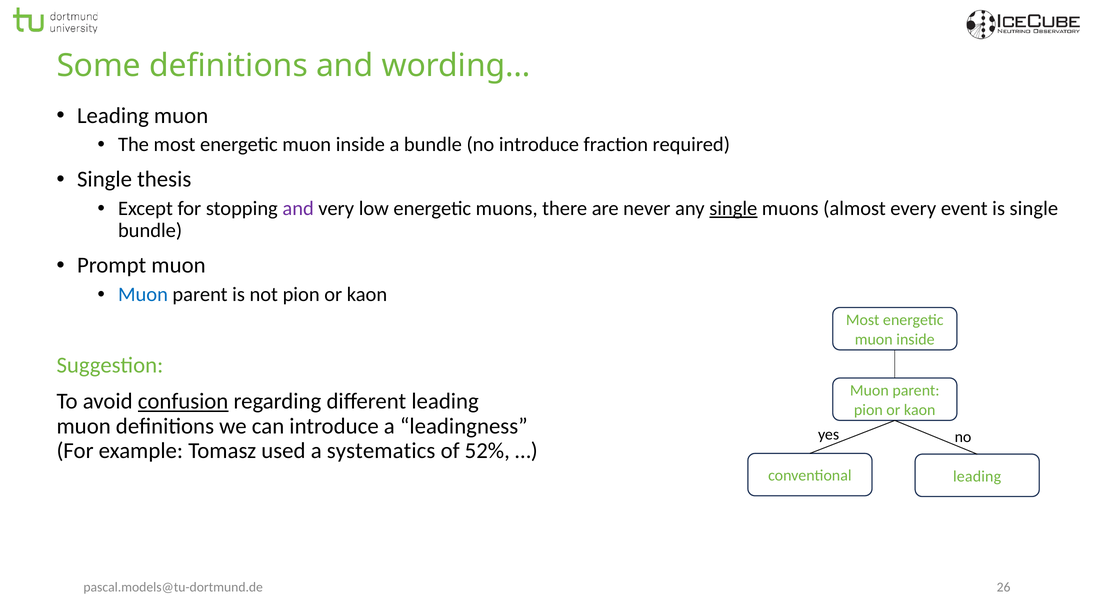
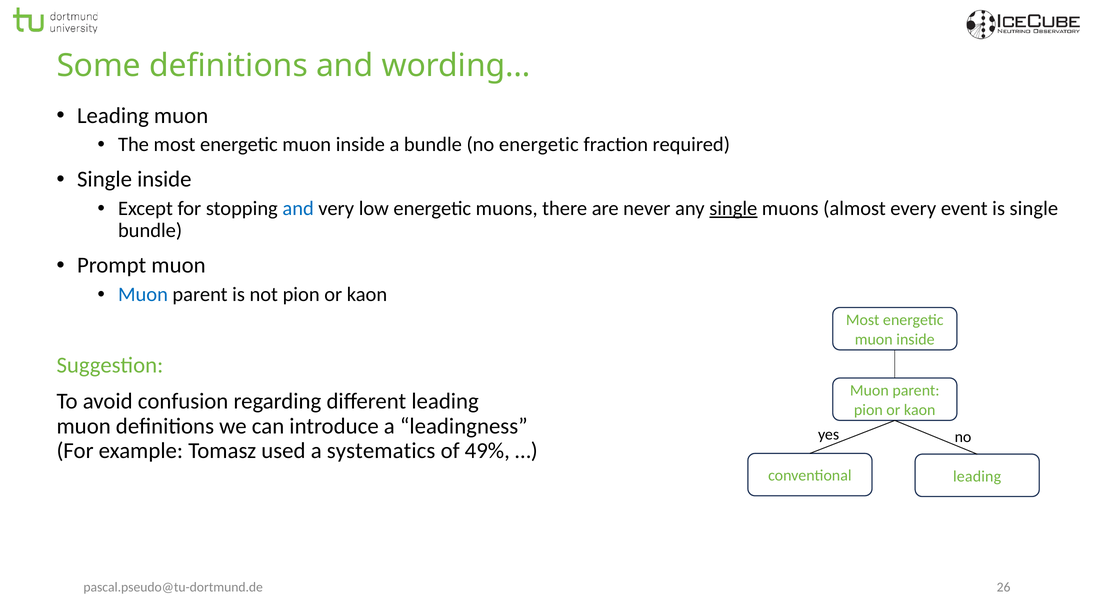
no introduce: introduce -> energetic
Single thesis: thesis -> inside
and at (298, 209) colour: purple -> blue
confusion underline: present -> none
52%: 52% -> 49%
pascal.models@tu-dortmund.de: pascal.models@tu-dortmund.de -> pascal.pseudo@tu-dortmund.de
